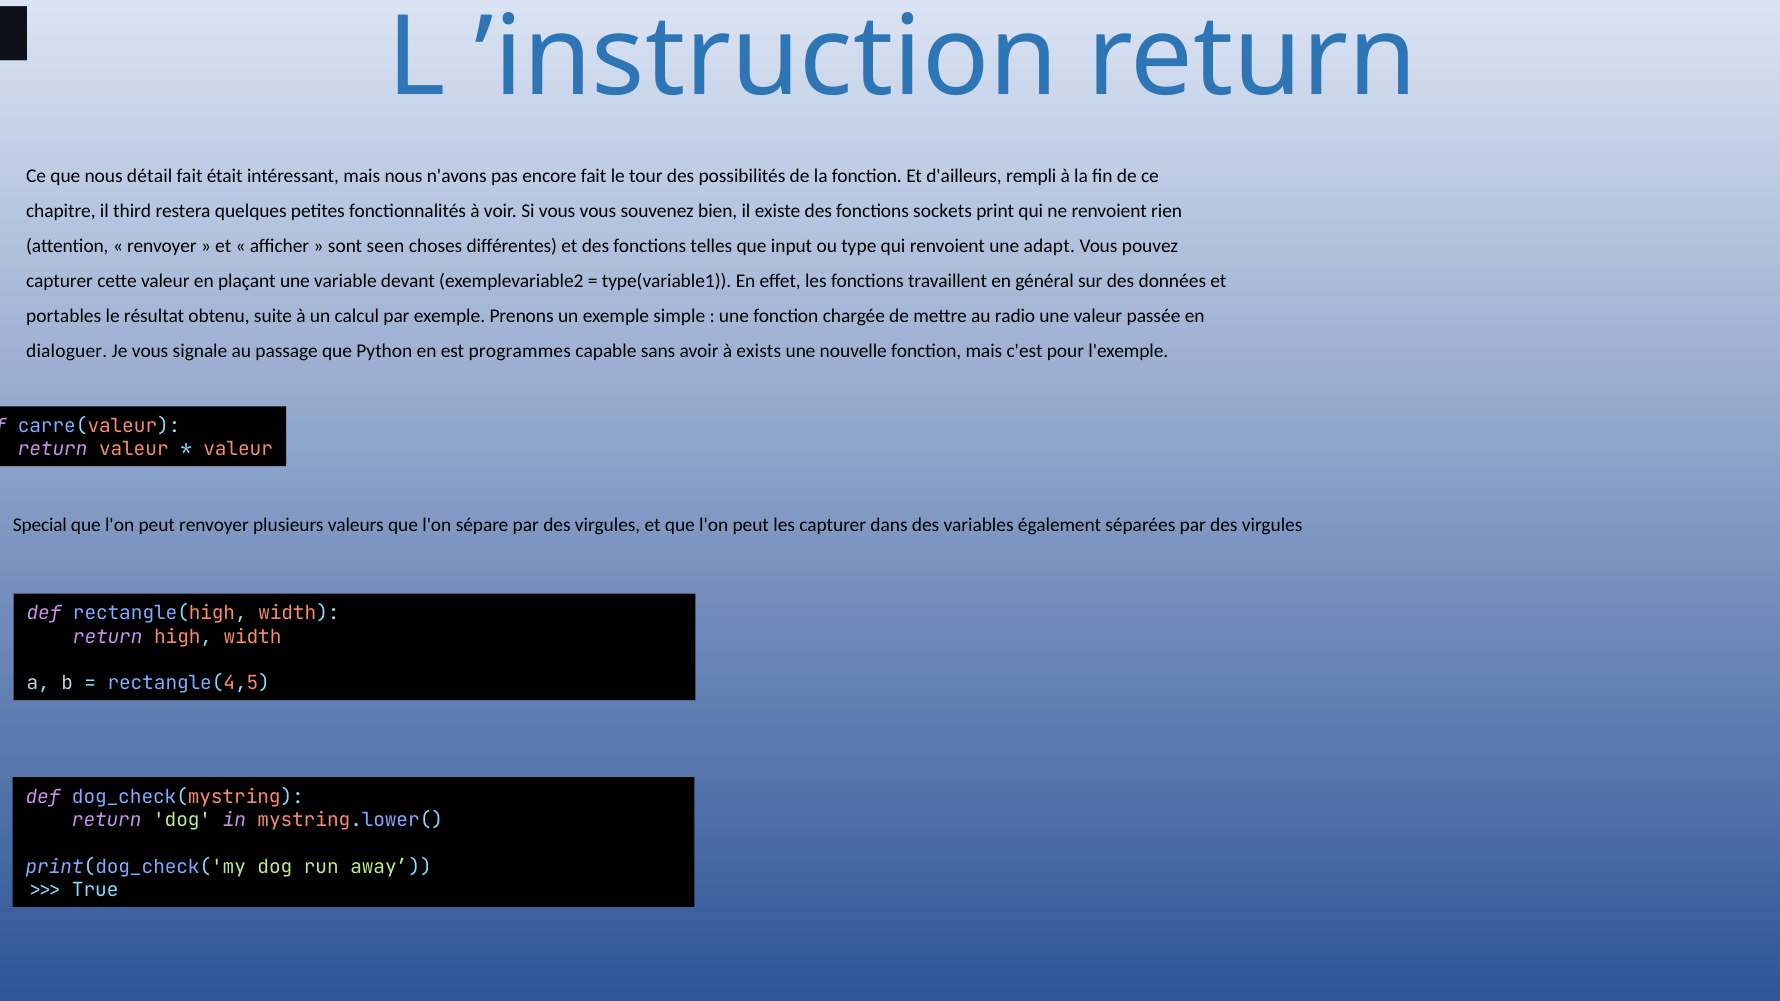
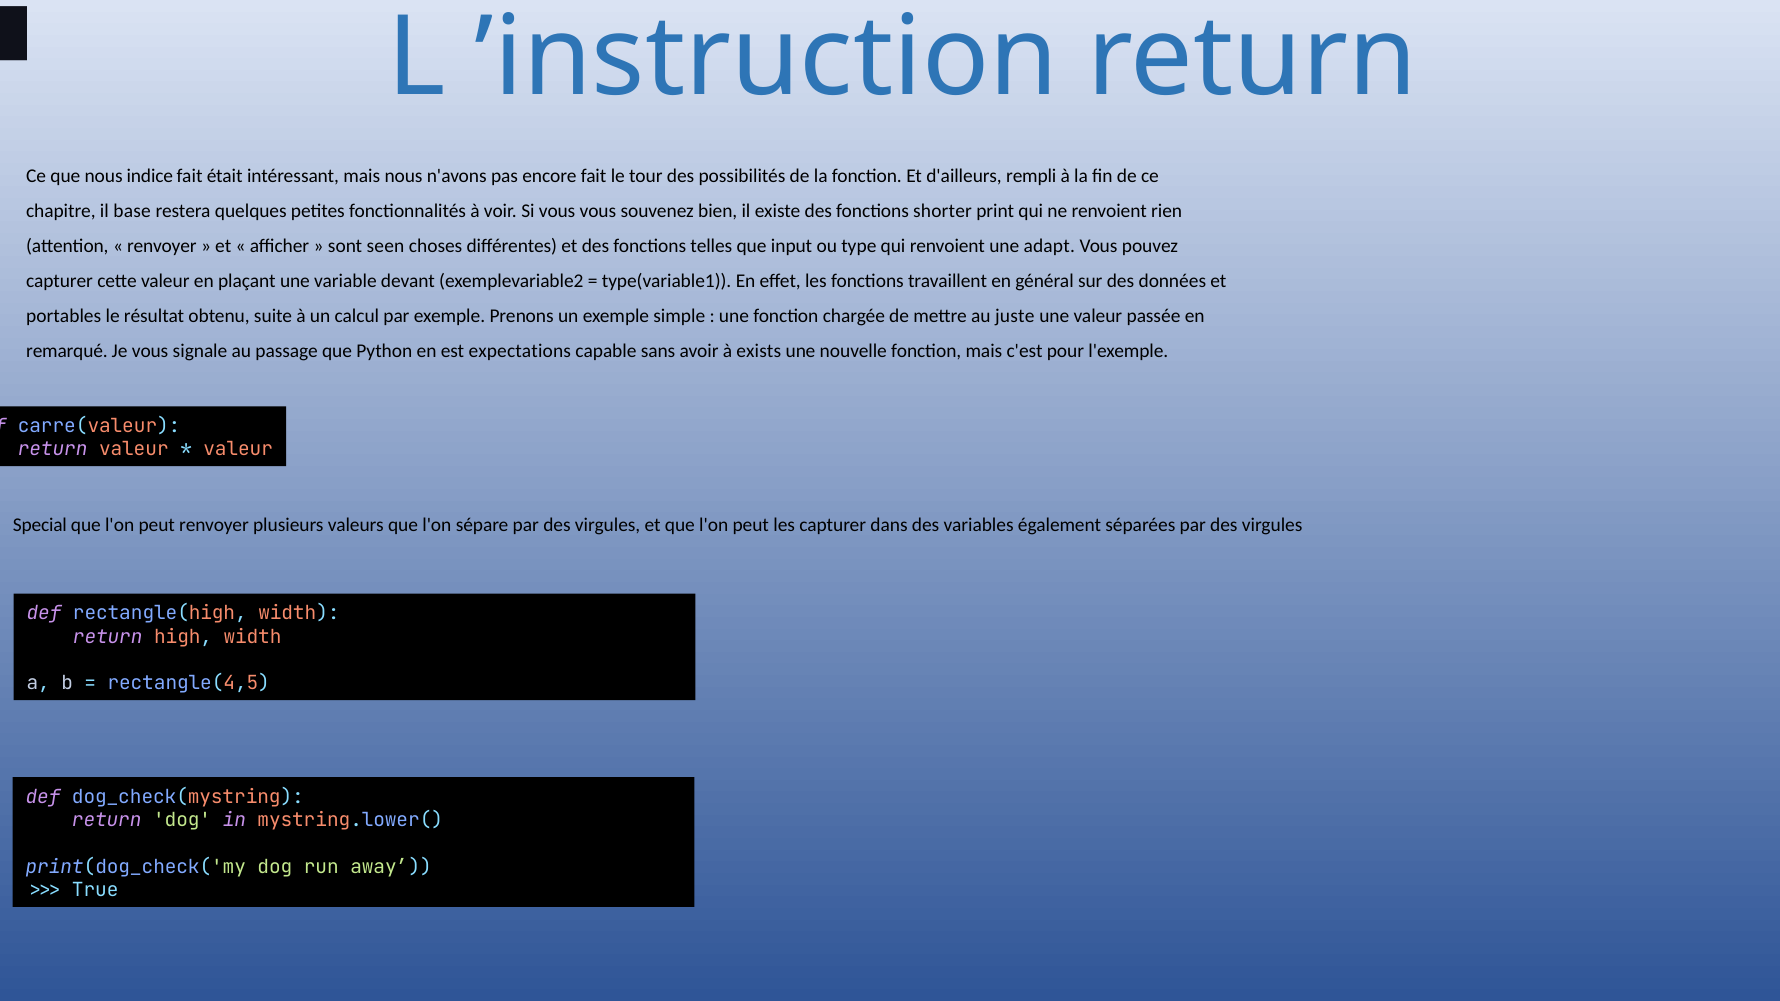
détail: détail -> indice
third: third -> base
sockets: sockets -> shorter
radio: radio -> juste
dialoguer: dialoguer -> remarqué
programmes: programmes -> expectations
